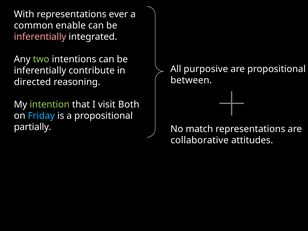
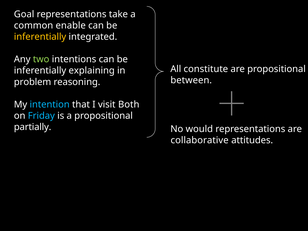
With: With -> Goal
ever: ever -> take
inferentially at (40, 37) colour: pink -> yellow
purposive: purposive -> constitute
contribute: contribute -> explaining
directed: directed -> problem
intention colour: light green -> light blue
match: match -> would
